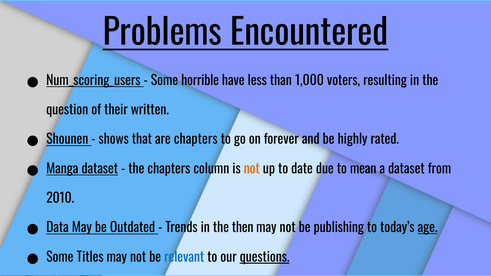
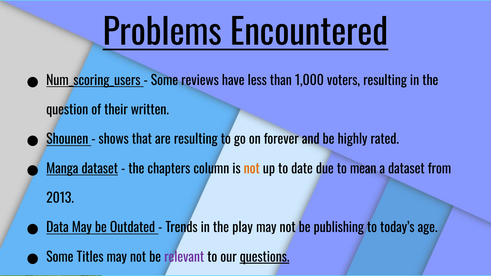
horrible: horrible -> reviews
are chapters: chapters -> resulting
2010: 2010 -> 2013
then: then -> play
age underline: present -> none
relevant colour: blue -> purple
